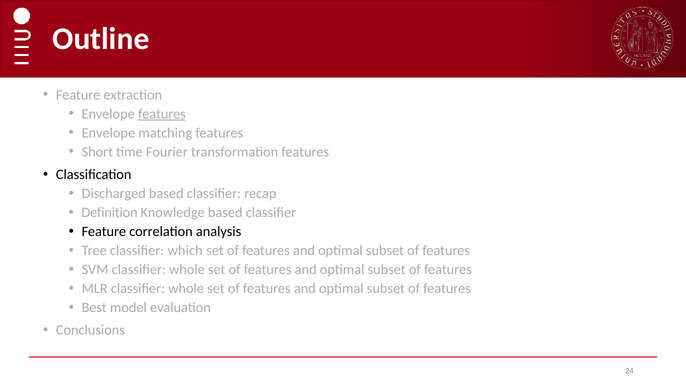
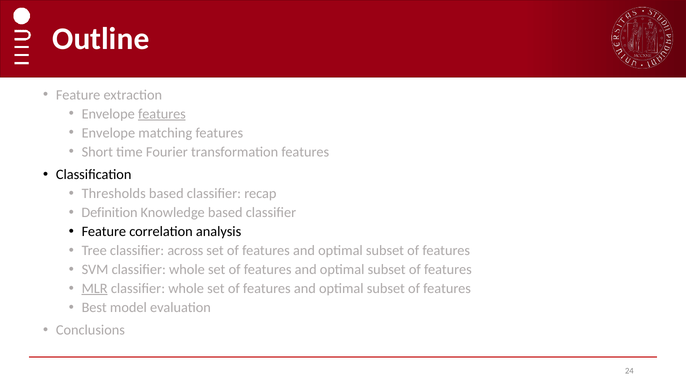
Discharged: Discharged -> Thresholds
which: which -> across
MLR underline: none -> present
